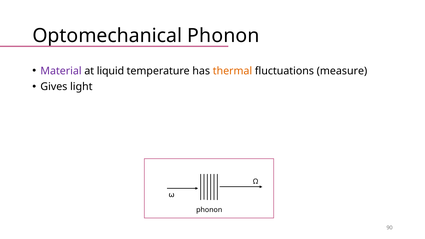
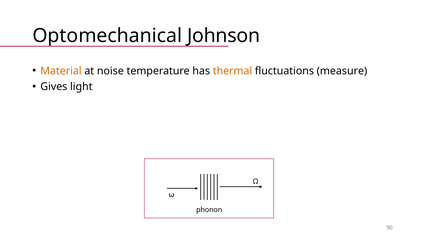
Phonon at (223, 36): Phonon -> Johnson
Material colour: purple -> orange
liquid: liquid -> noise
